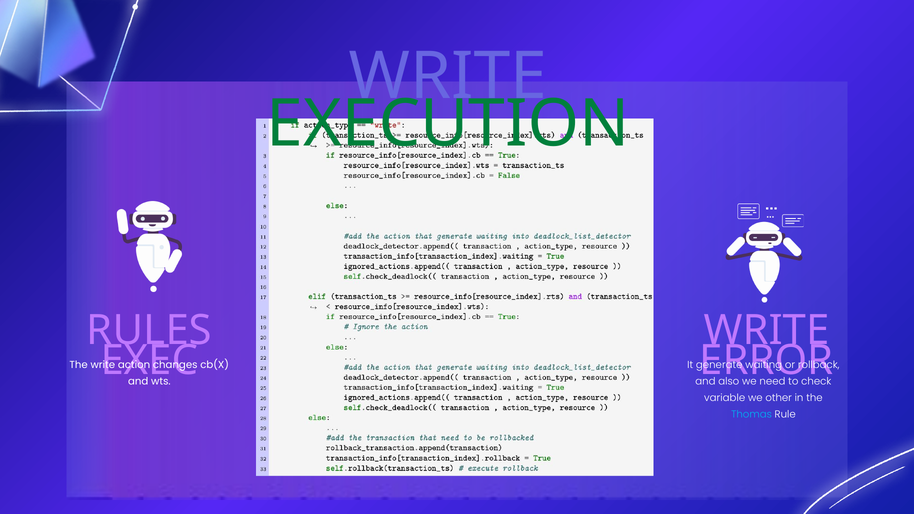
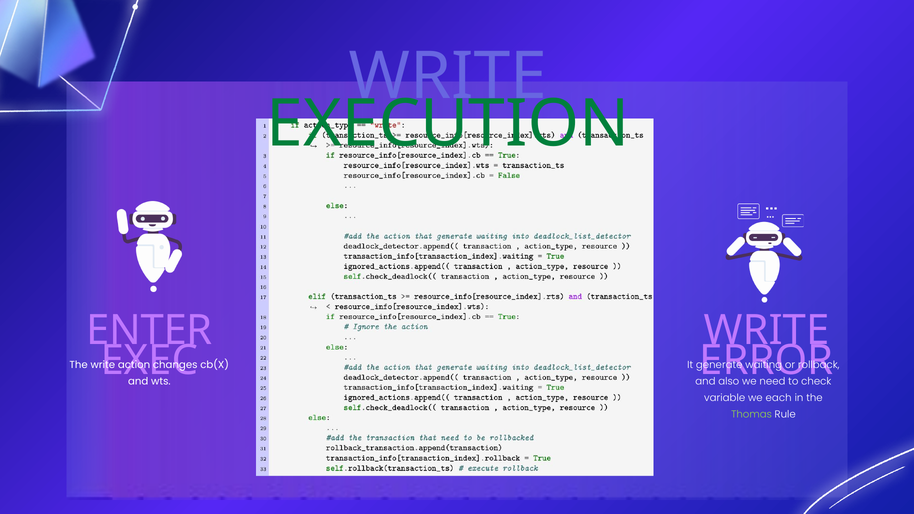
RULES: RULES -> ENTER
other: other -> each
Thomas colour: light blue -> light green
